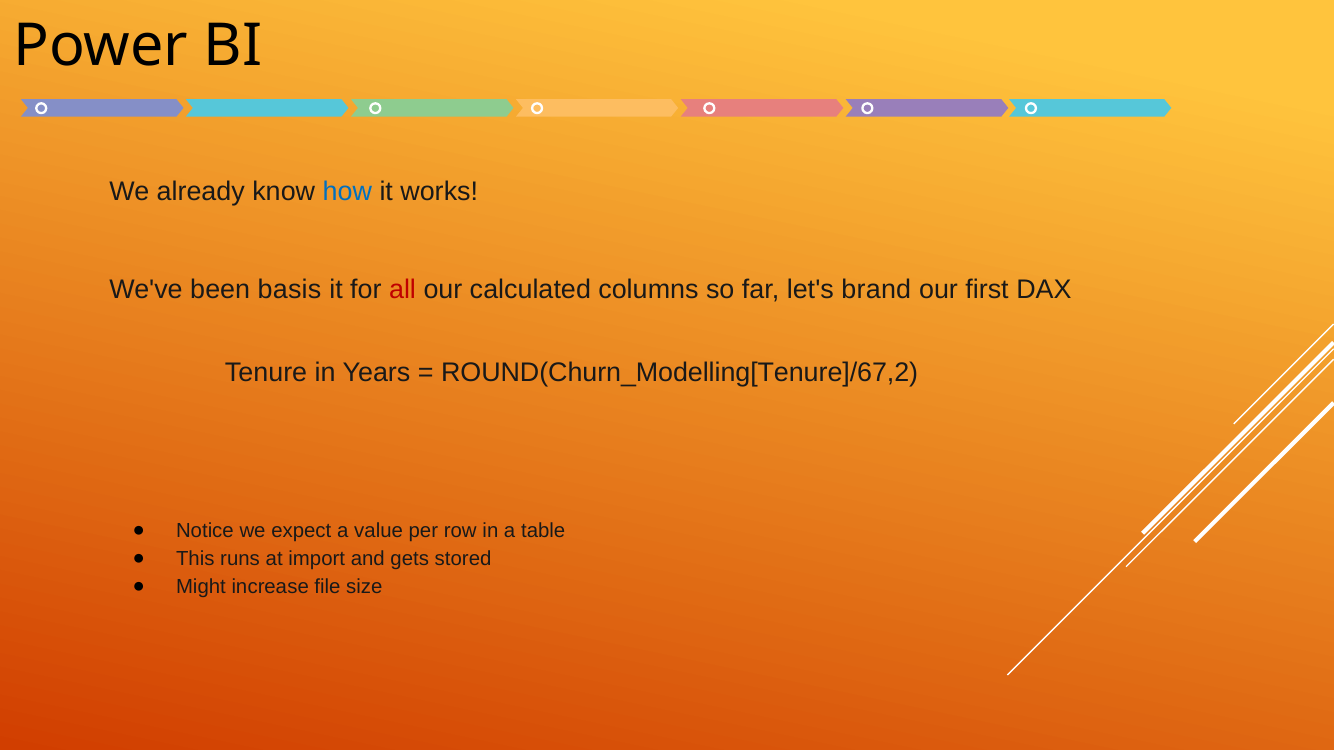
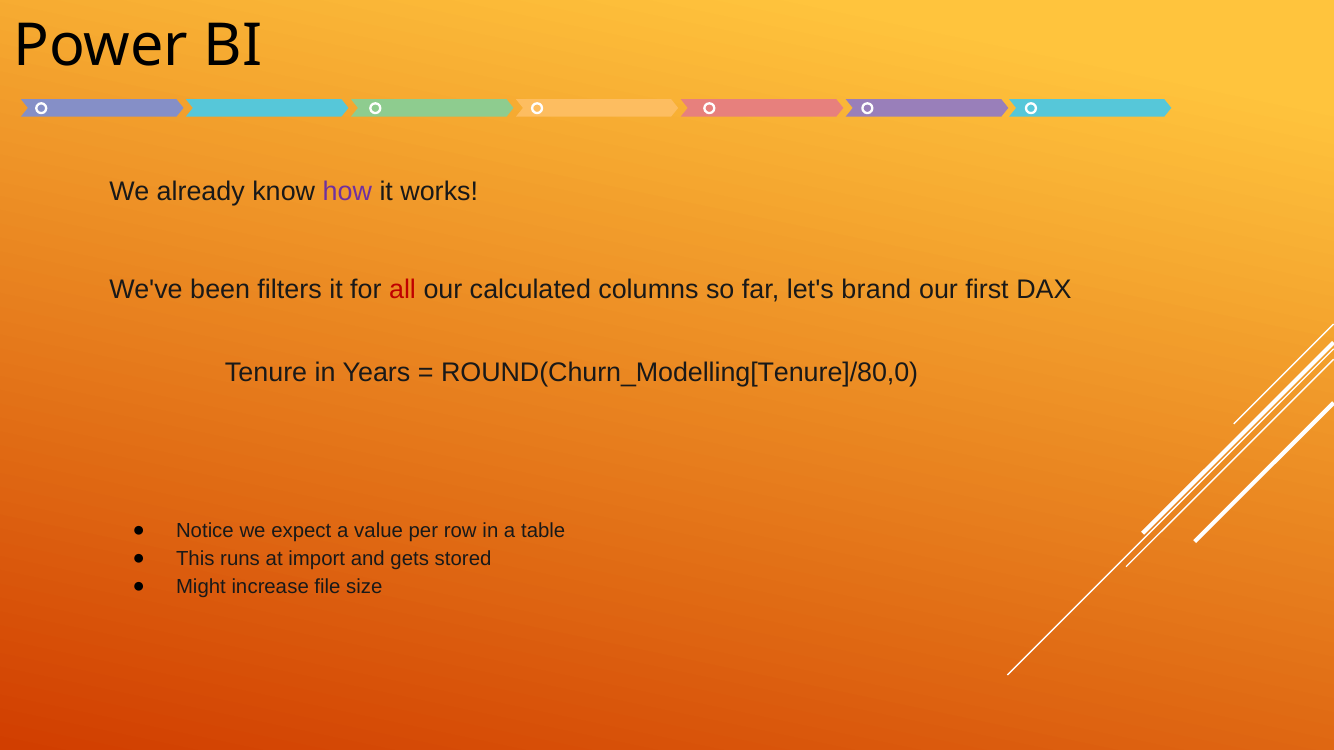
how colour: blue -> purple
basis: basis -> filters
ROUND(Churn_Modelling[Tenure]/67,2: ROUND(Churn_Modelling[Tenure]/67,2 -> ROUND(Churn_Modelling[Tenure]/80,0
